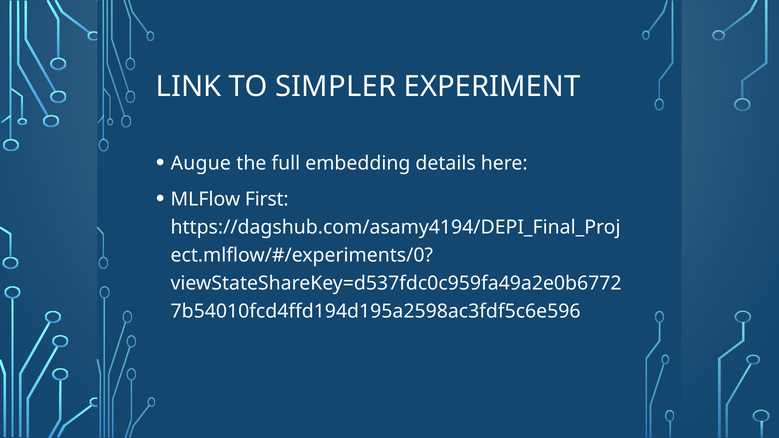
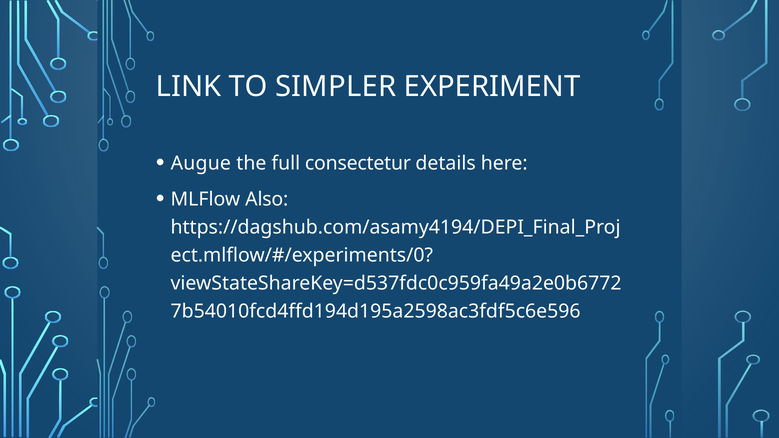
embedding: embedding -> consectetur
First: First -> Also
